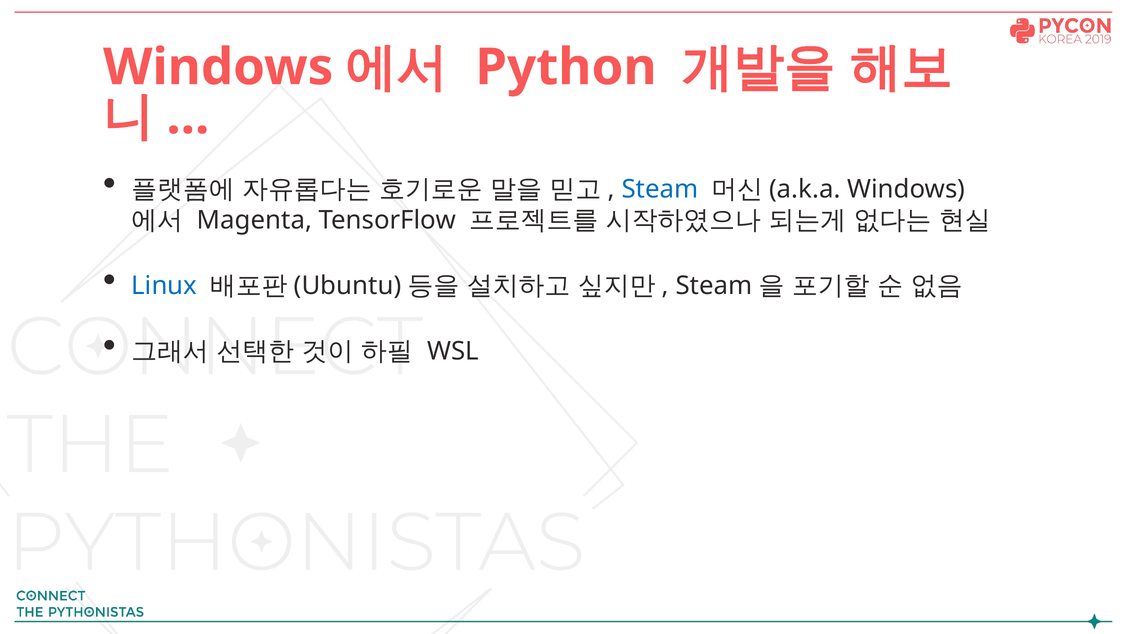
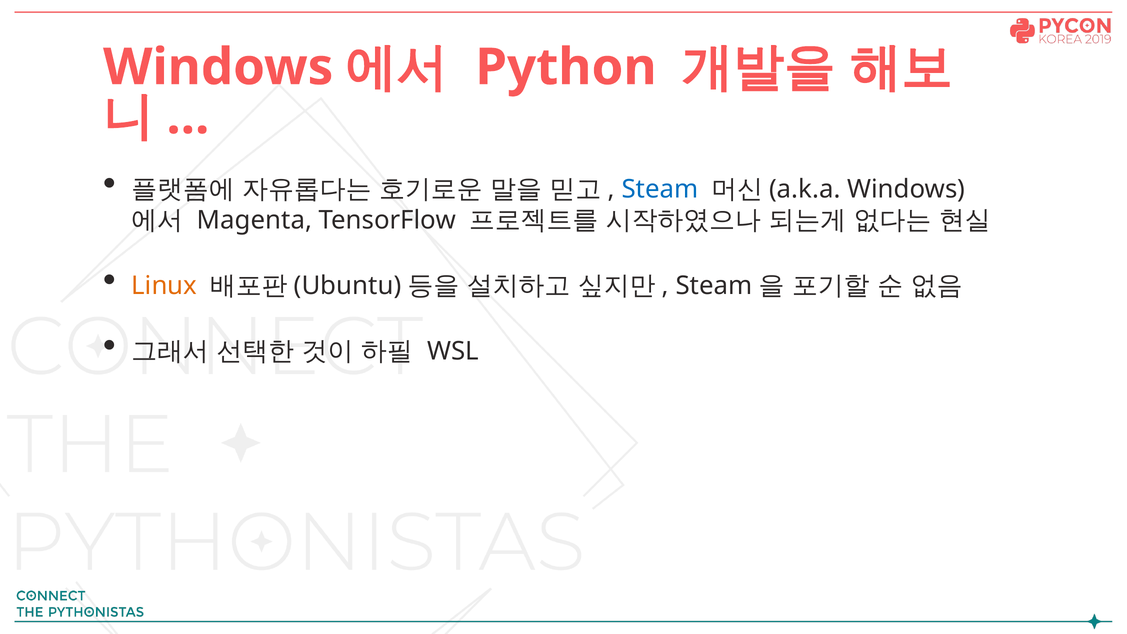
Linux colour: blue -> orange
